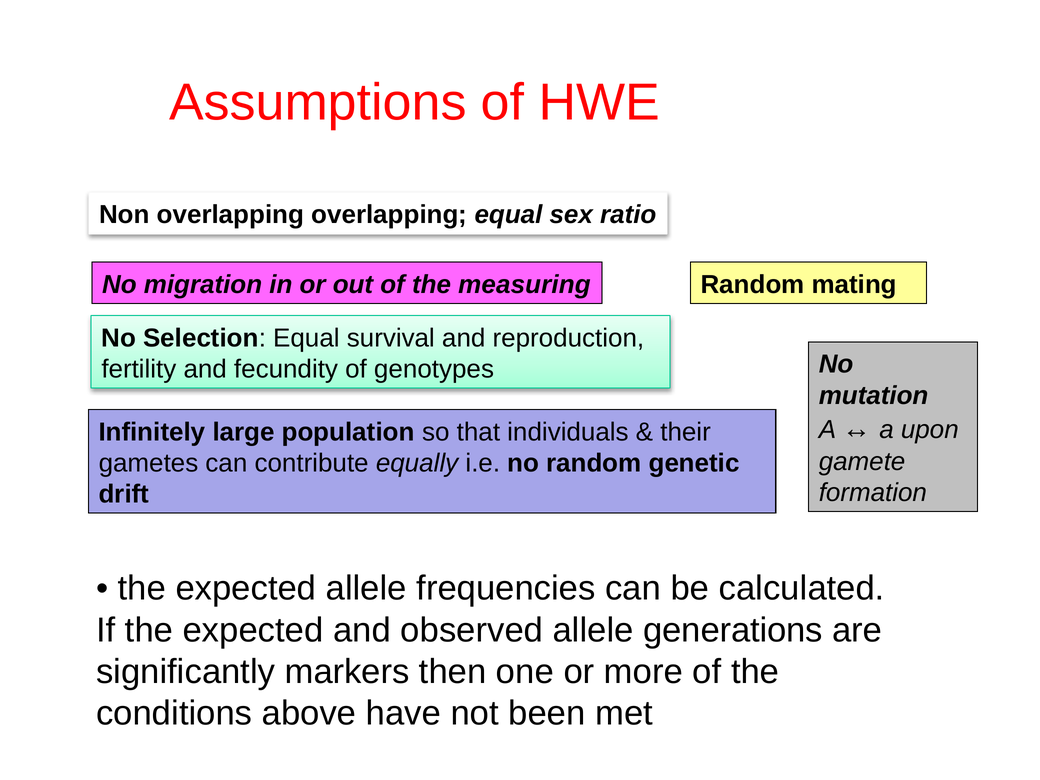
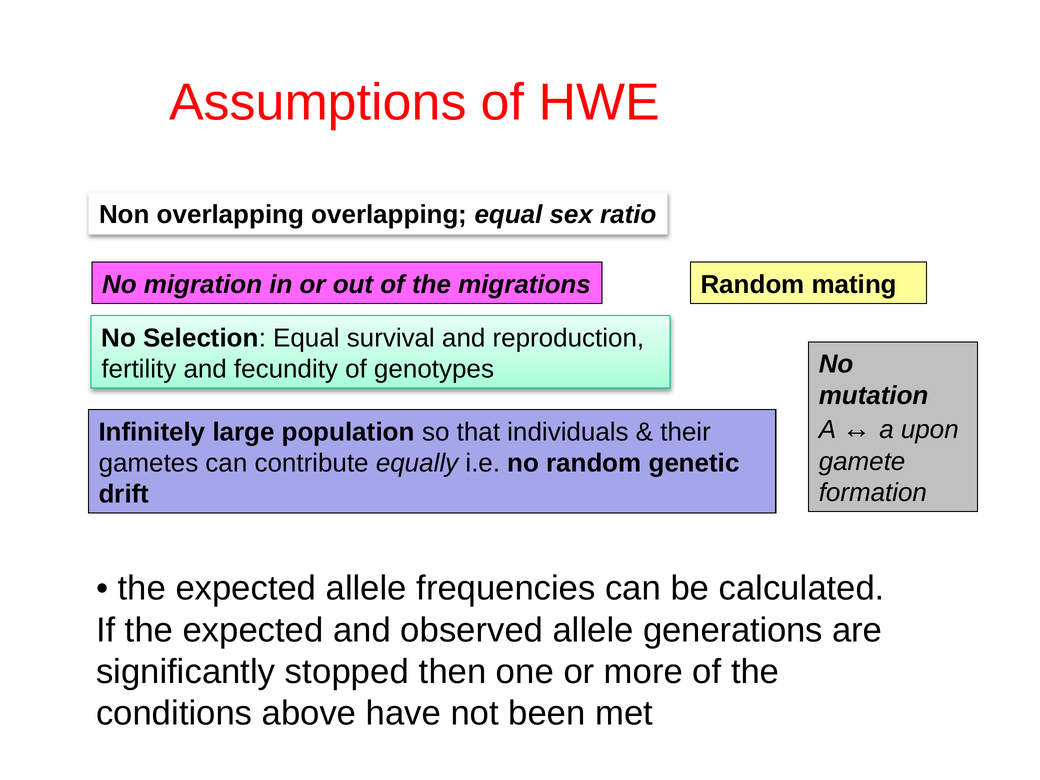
measuring: measuring -> migrations
markers: markers -> stopped
